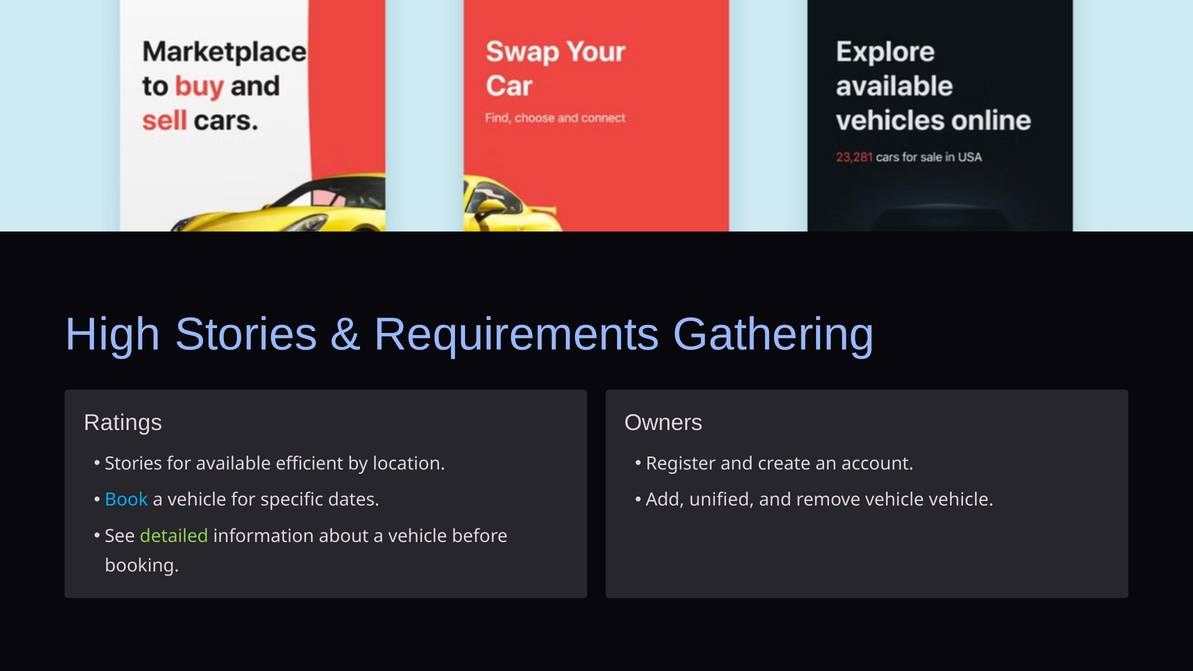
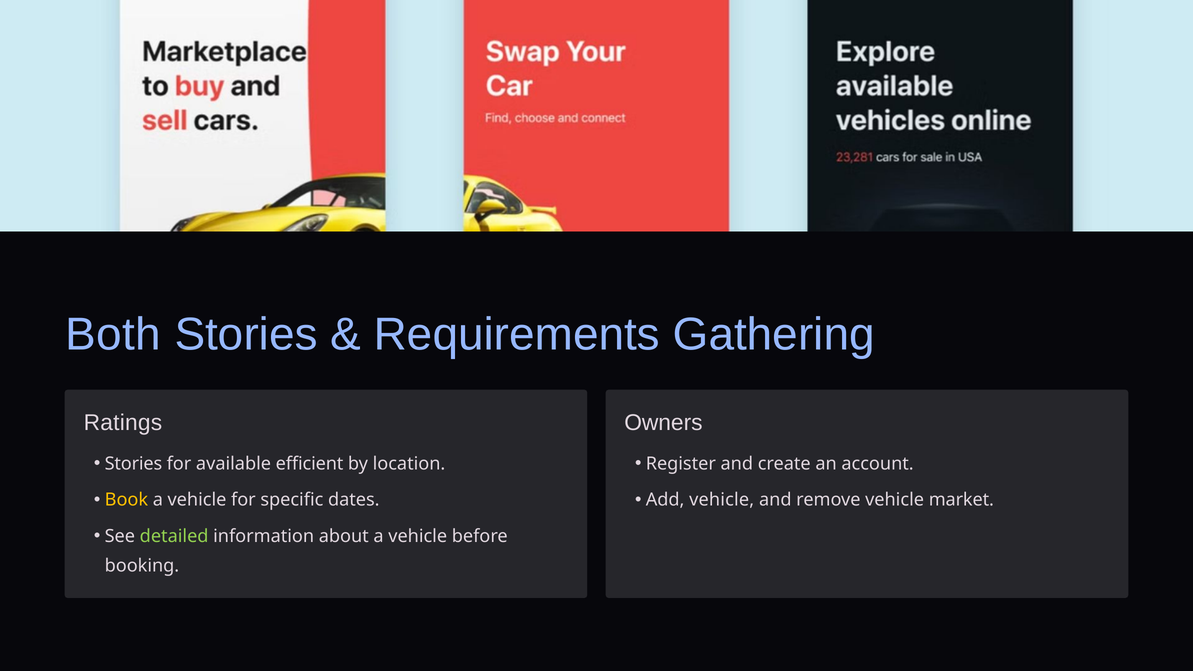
High: High -> Both
Book colour: light blue -> yellow
Add unified: unified -> vehicle
vehicle vehicle: vehicle -> market
